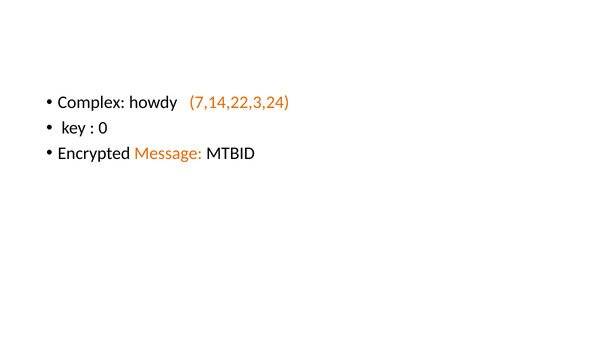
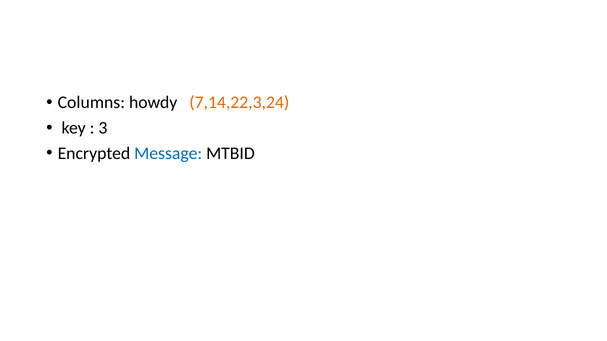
Complex: Complex -> Columns
0: 0 -> 3
Message colour: orange -> blue
